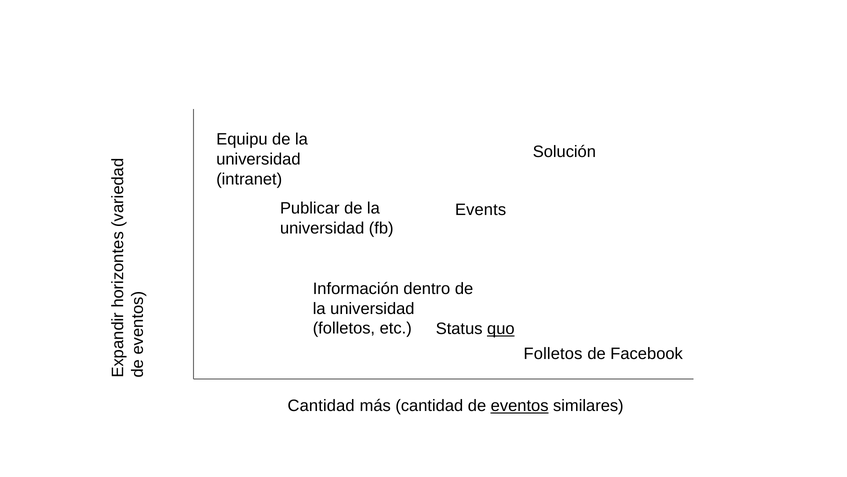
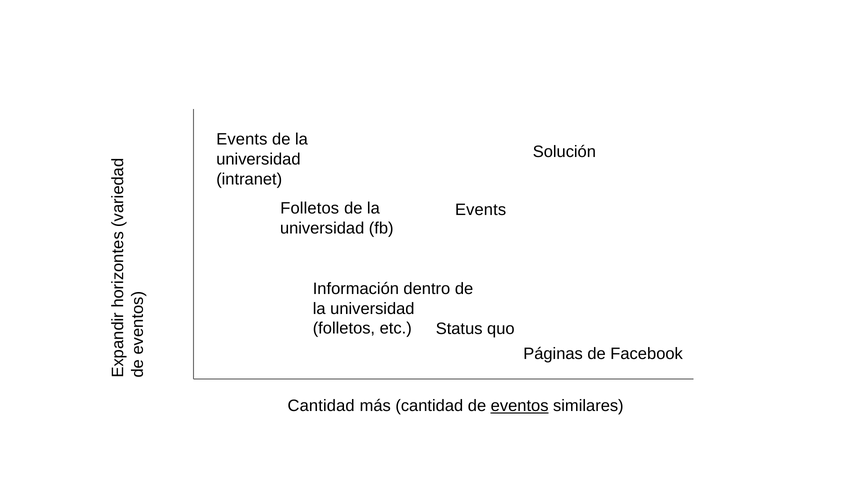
Equipu at (242, 139): Equipu -> Events
Publicar at (310, 208): Publicar -> Folletos
quo underline: present -> none
Folletos at (553, 353): Folletos -> Páginas
